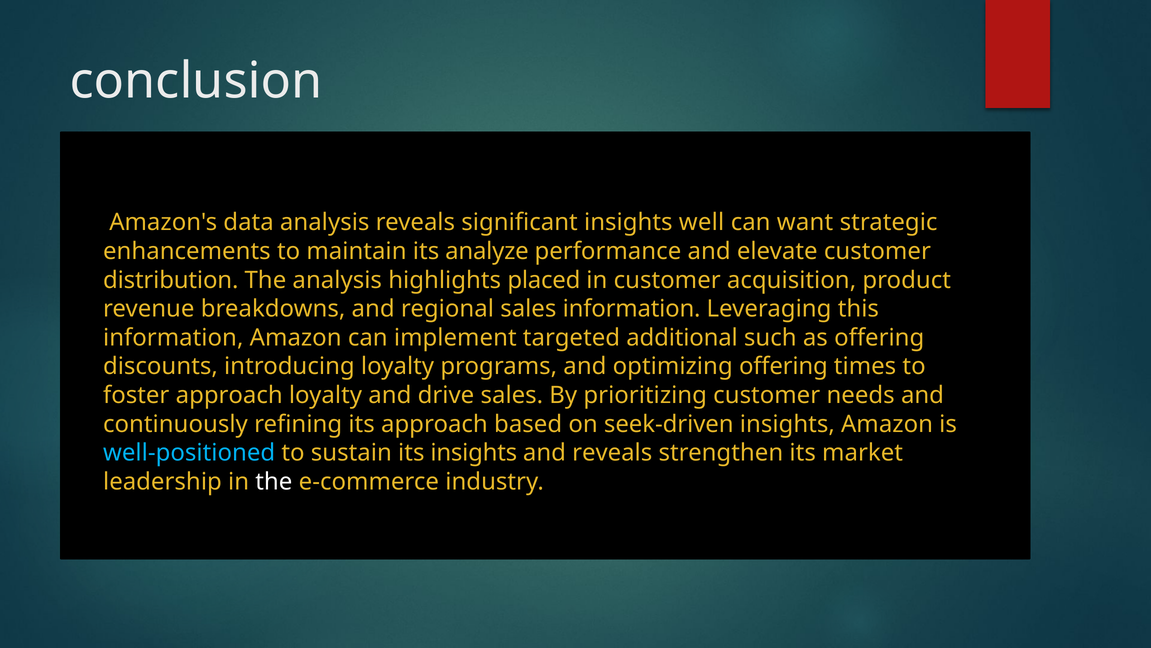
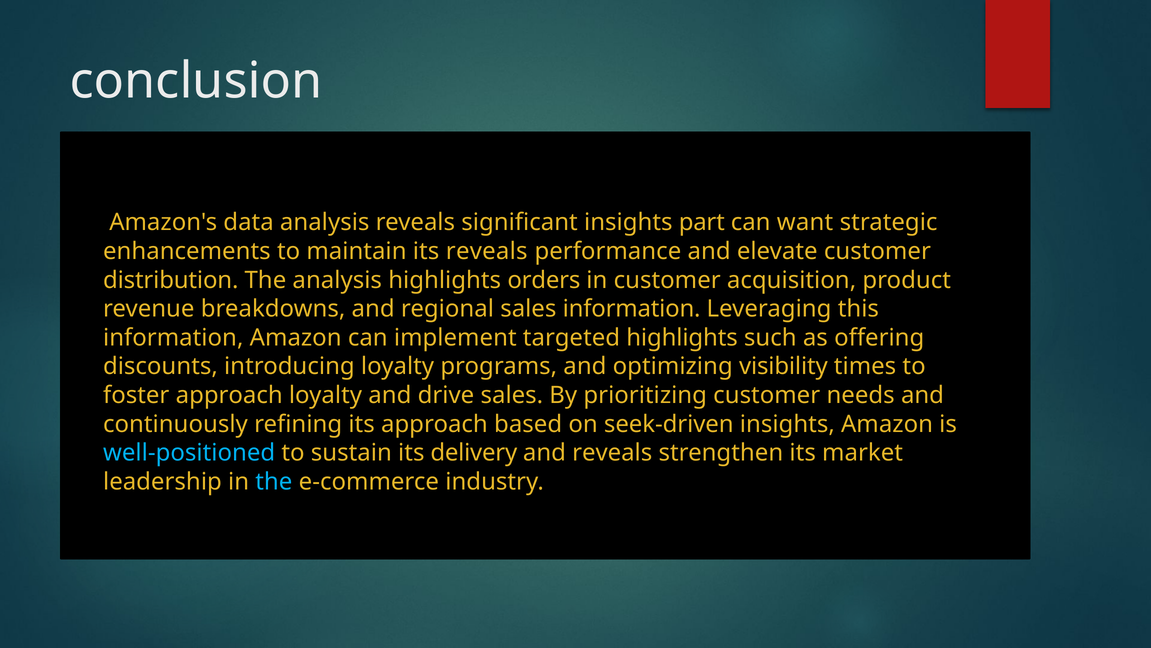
well: well -> part
its analyze: analyze -> reveals
placed: placed -> orders
targeted additional: additional -> highlights
optimizing offering: offering -> visibility
its insights: insights -> delivery
the at (274, 481) colour: white -> light blue
